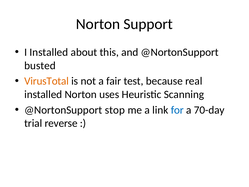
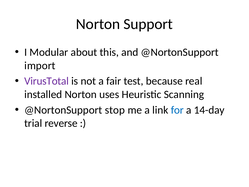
I Installed: Installed -> Modular
busted: busted -> import
VirusTotal colour: orange -> purple
70-day: 70-day -> 14-day
